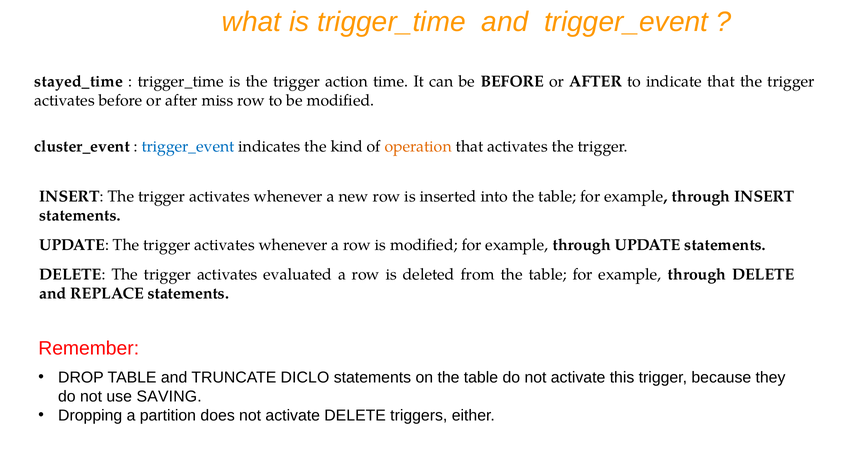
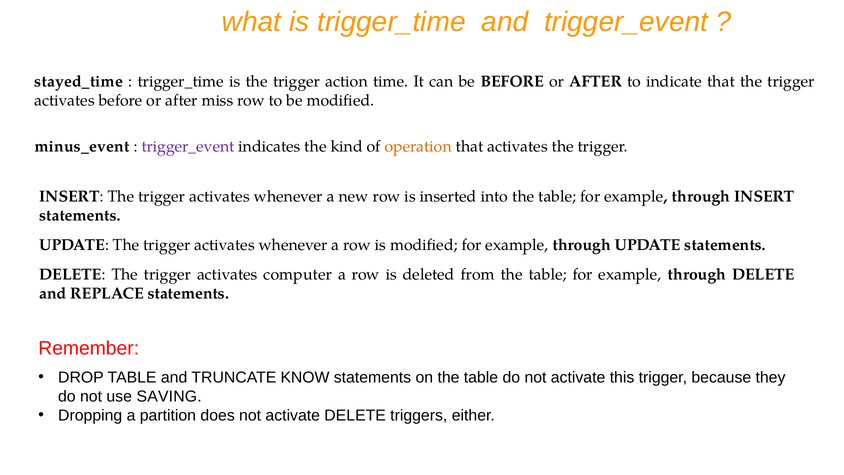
cluster_event: cluster_event -> minus_event
trigger_event at (188, 146) colour: blue -> purple
evaluated: evaluated -> computer
DICLO: DICLO -> KNOW
